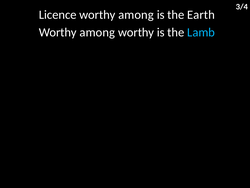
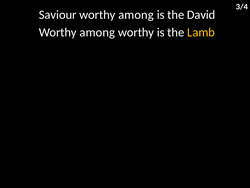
Licence: Licence -> Saviour
Earth: Earth -> David
Lamb colour: light blue -> yellow
